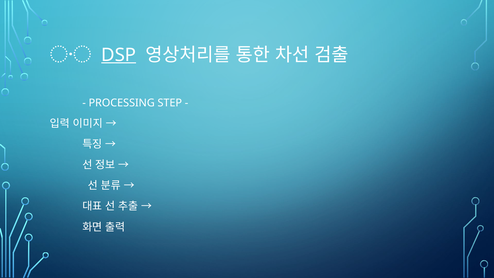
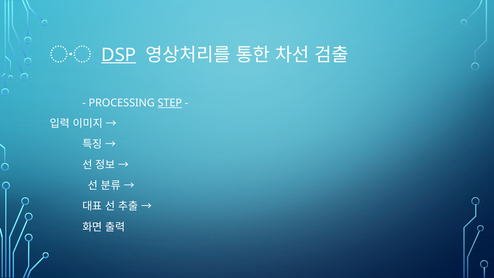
STEP underline: none -> present
